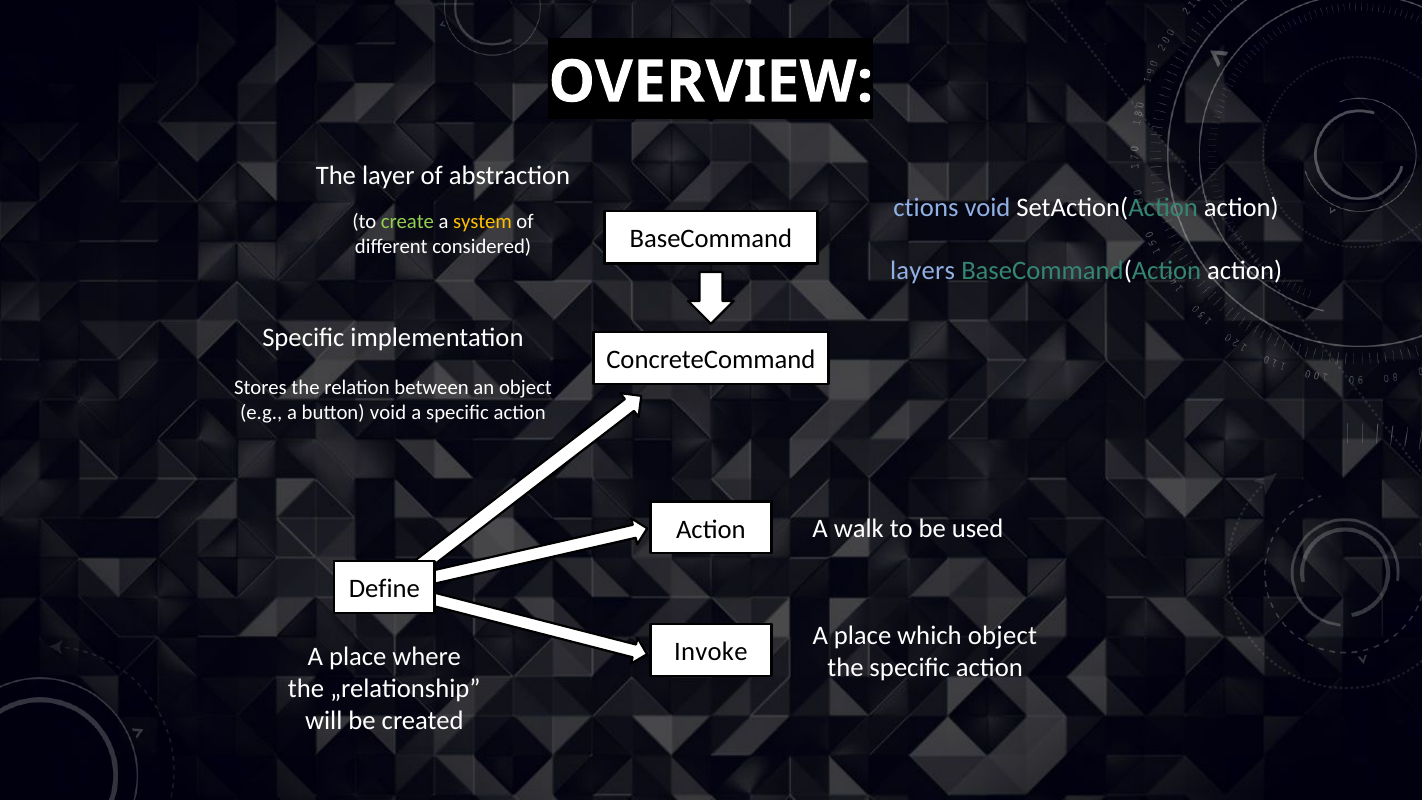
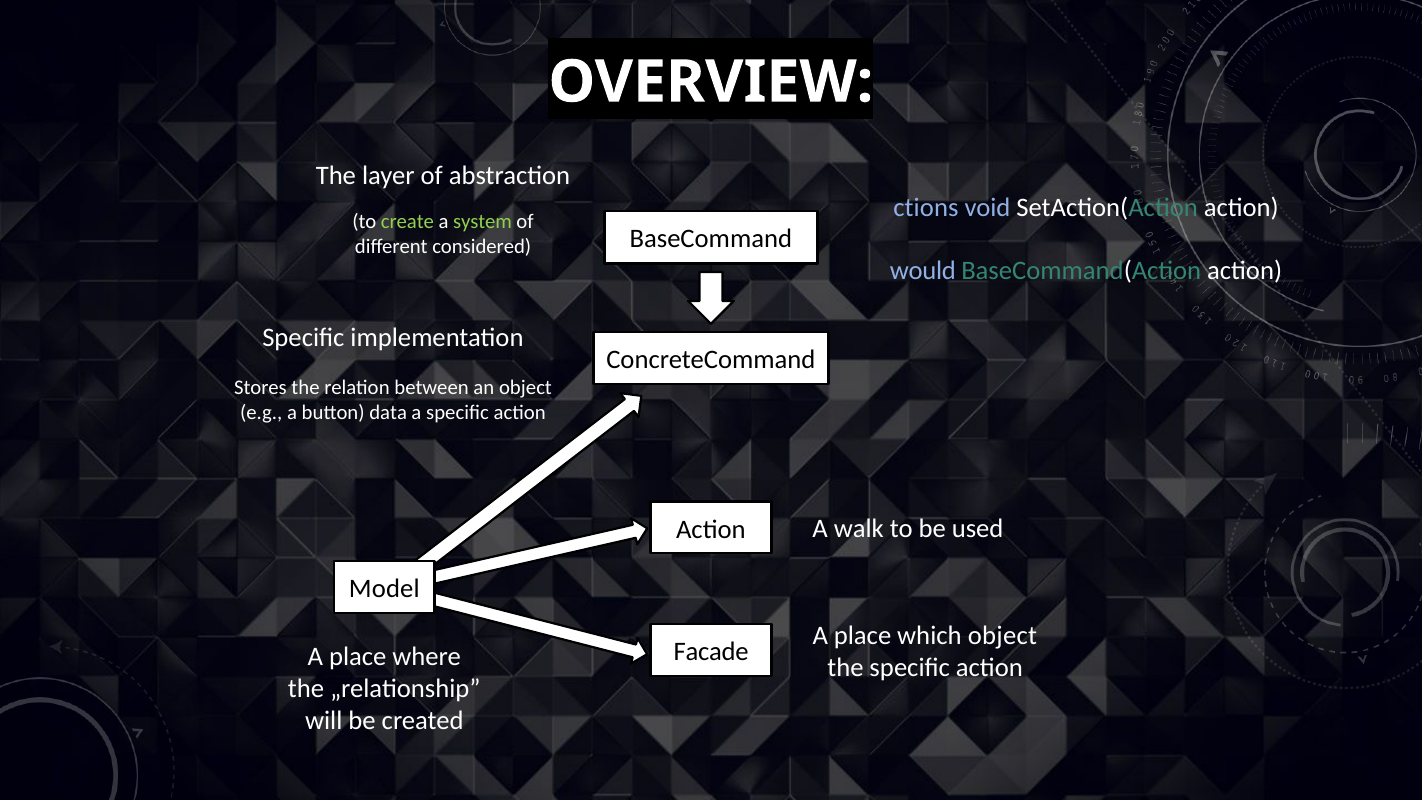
system colour: yellow -> light green
layers: layers -> would
button void: void -> data
Define: Define -> Model
Invoke: Invoke -> Facade
